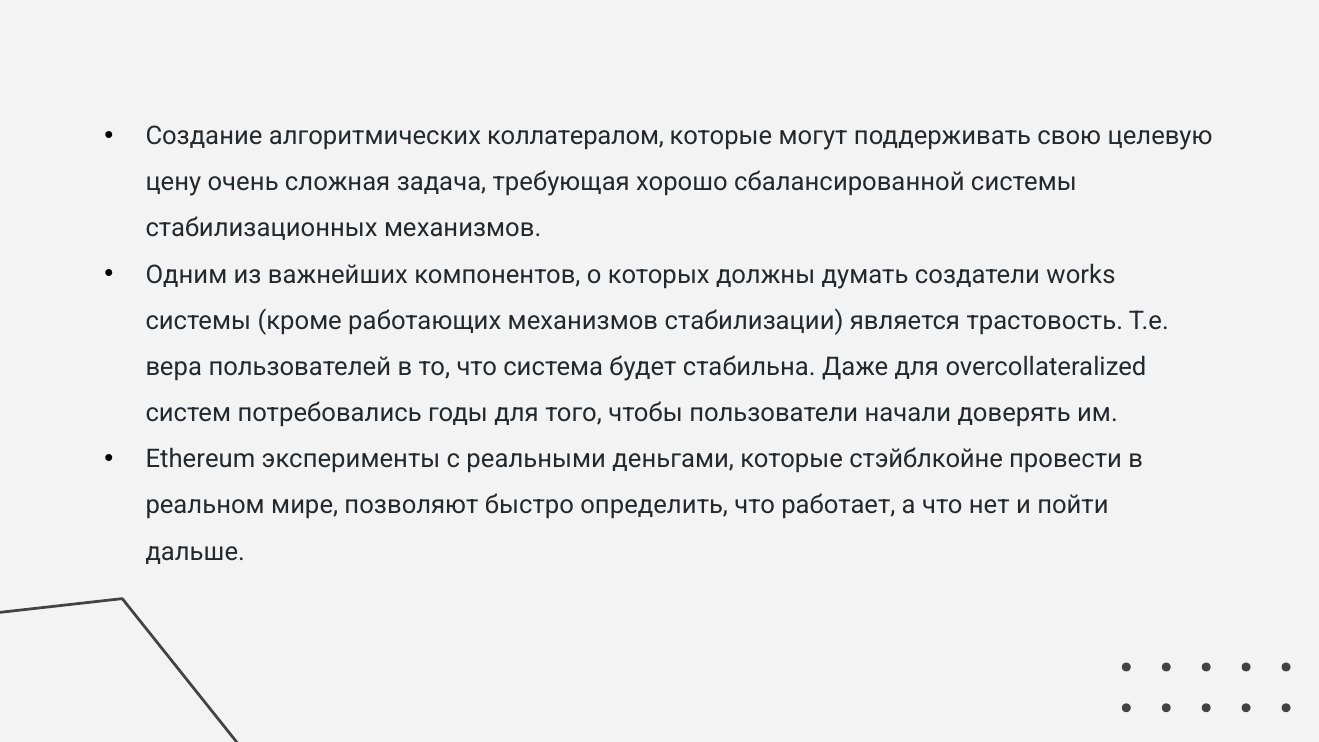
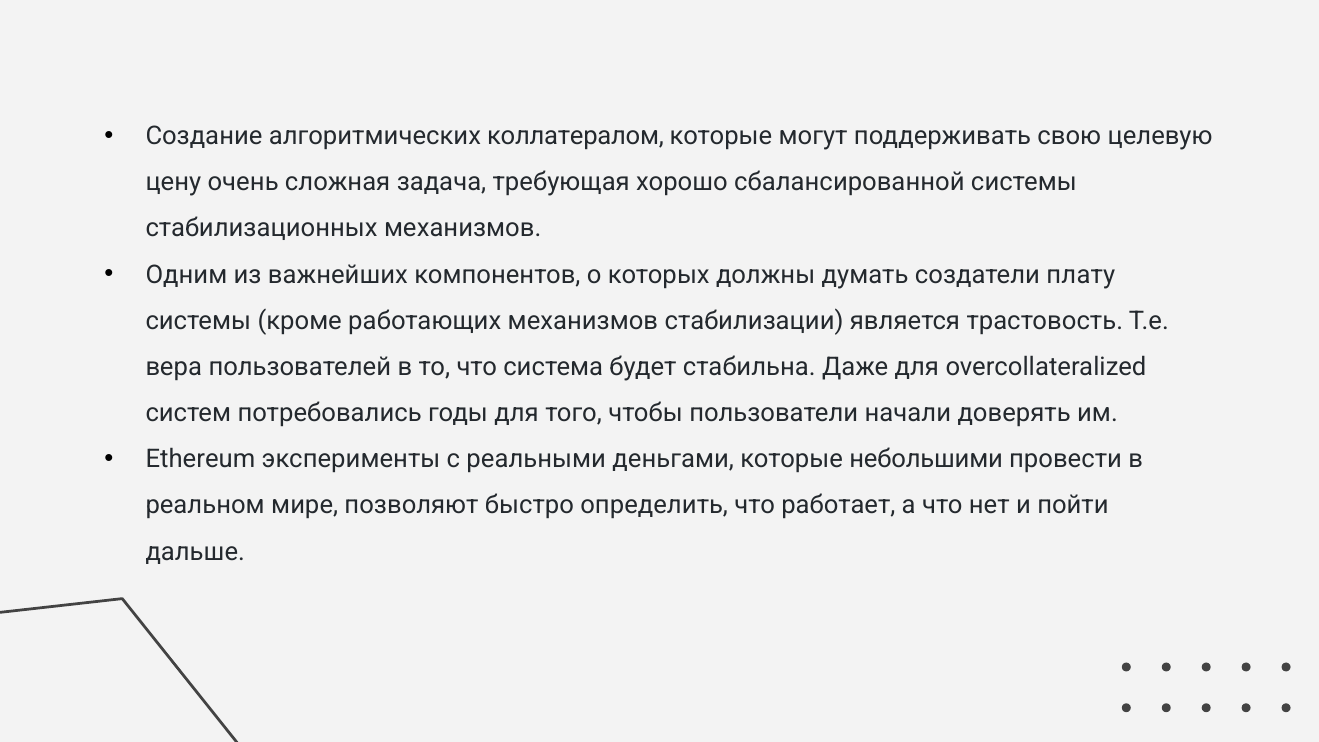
works: works -> плату
стэйблкойне: стэйблкойне -> небольшими
